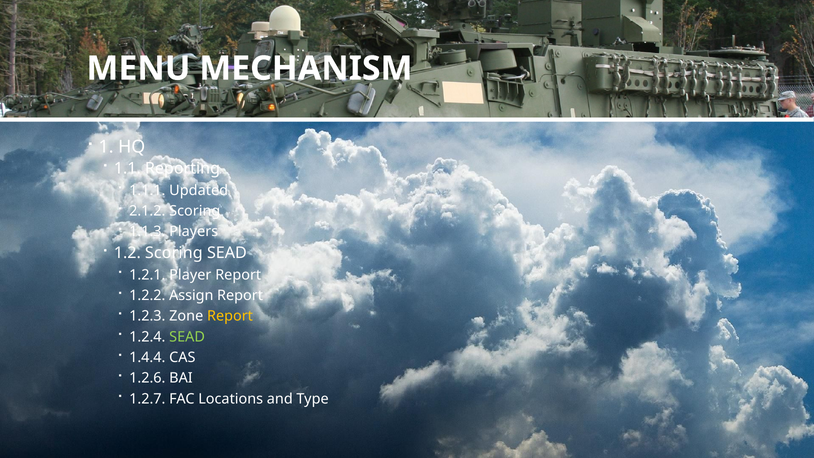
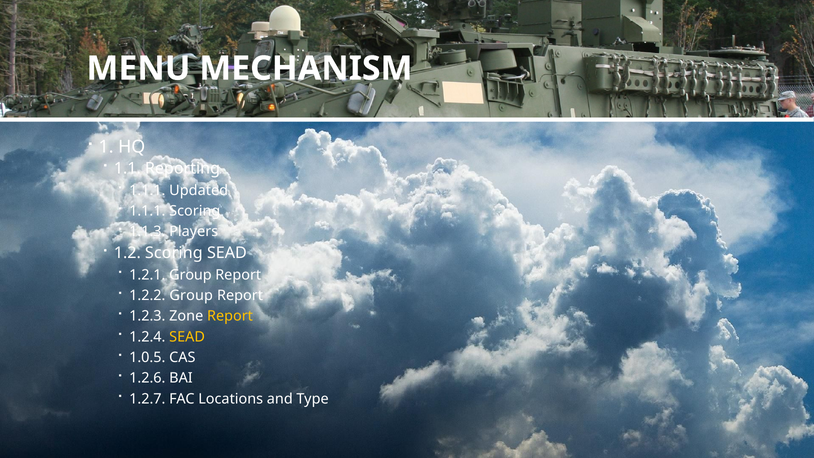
2.1.2 at (147, 211): 2.1.2 -> 1.1.1
1.2.1 Player: Player -> Group
1.2.2 Assign: Assign -> Group
SEAD at (187, 337) colour: light green -> yellow
1.4.4: 1.4.4 -> 1.0.5
